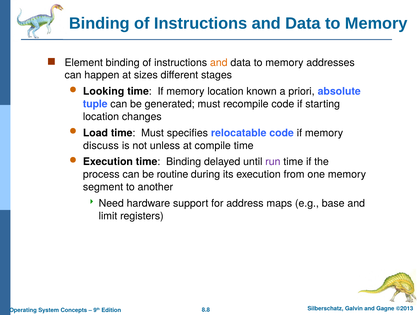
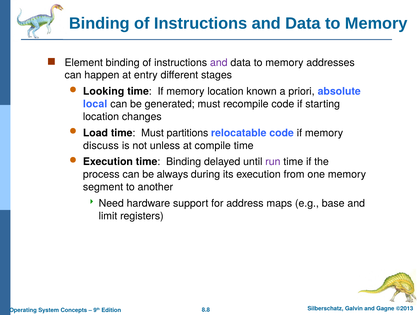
and at (219, 63) colour: orange -> purple
sizes: sizes -> entry
tuple: tuple -> local
specifies: specifies -> partitions
routine: routine -> always
